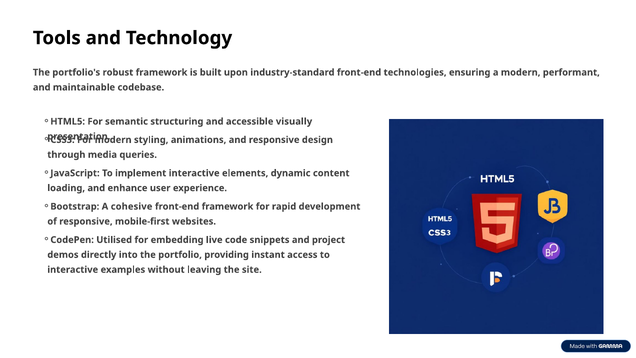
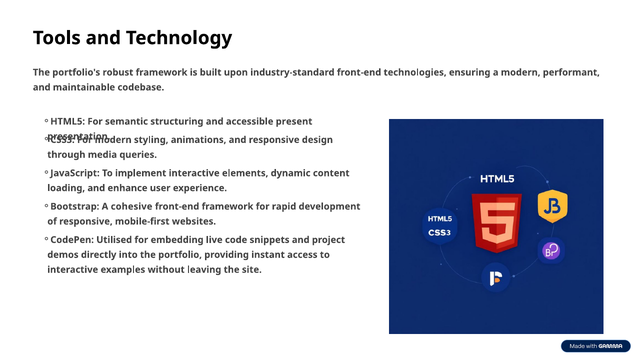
visually: visually -> present
